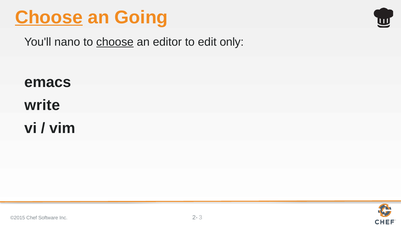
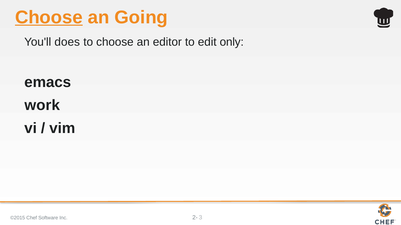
nano: nano -> does
choose at (115, 42) underline: present -> none
write: write -> work
